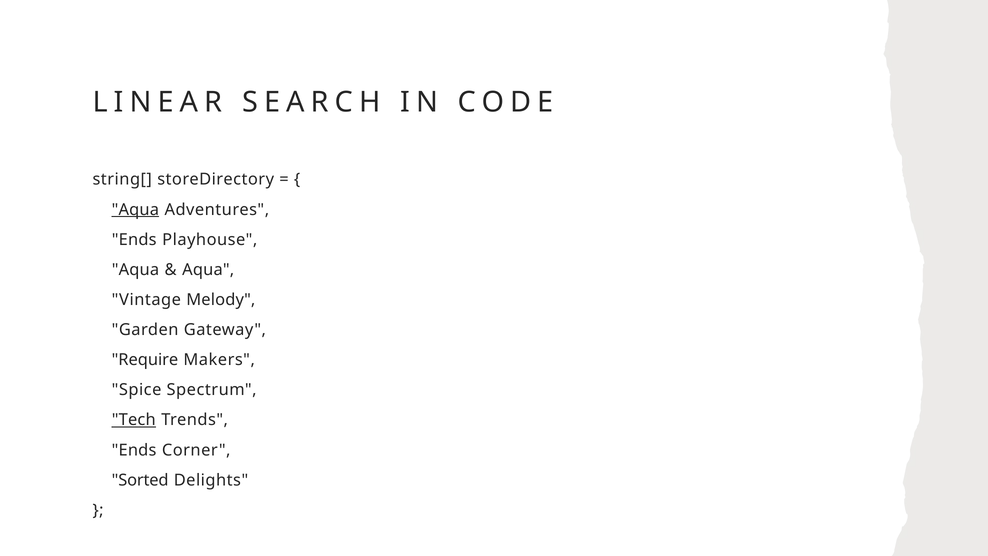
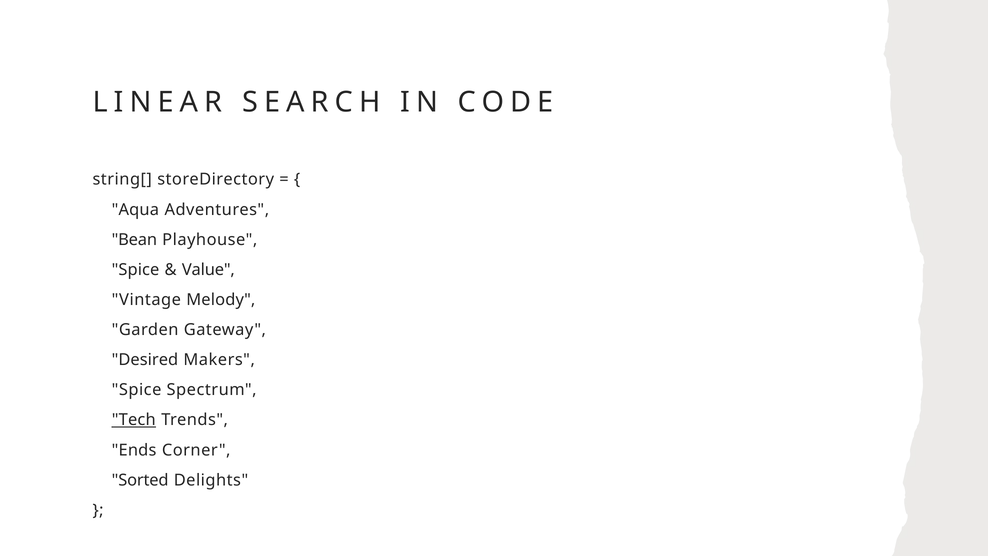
Aqua at (135, 209) underline: present -> none
Ends at (134, 240): Ends -> Bean
Aqua at (135, 270): Aqua -> Spice
Aqua at (208, 270): Aqua -> Value
Require: Require -> Desired
